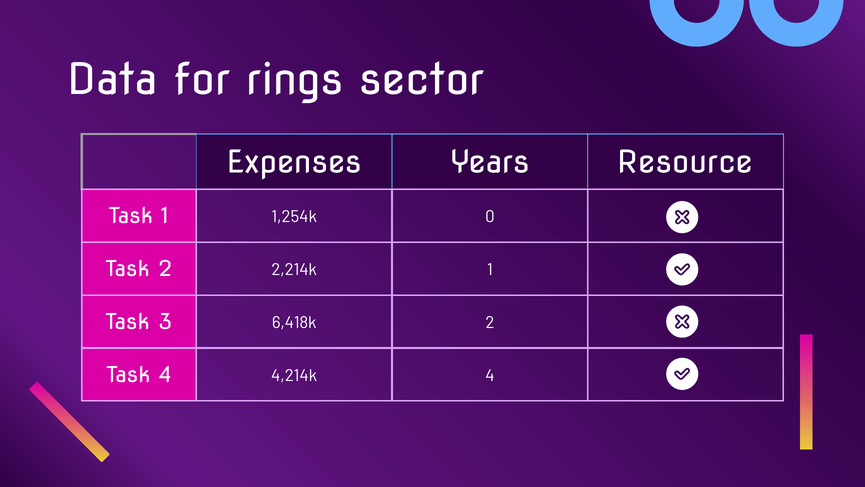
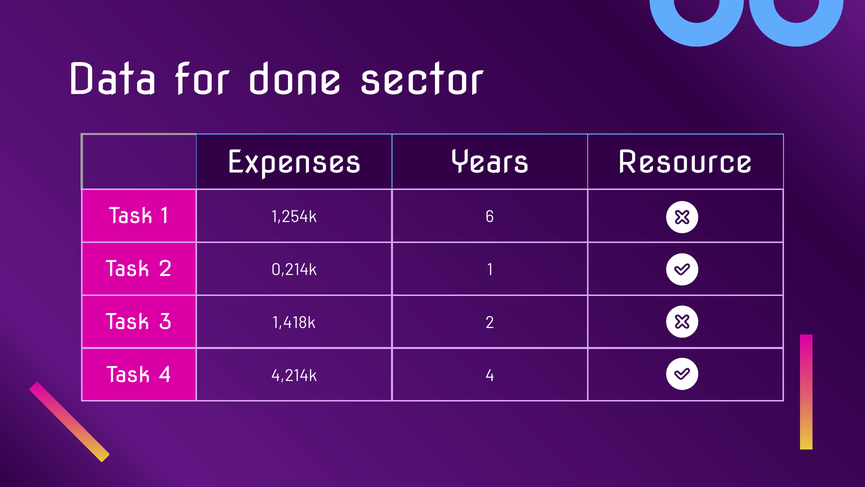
rings: rings -> done
0: 0 -> 6
2,214k: 2,214k -> 0,214k
6,418k: 6,418k -> 1,418k
